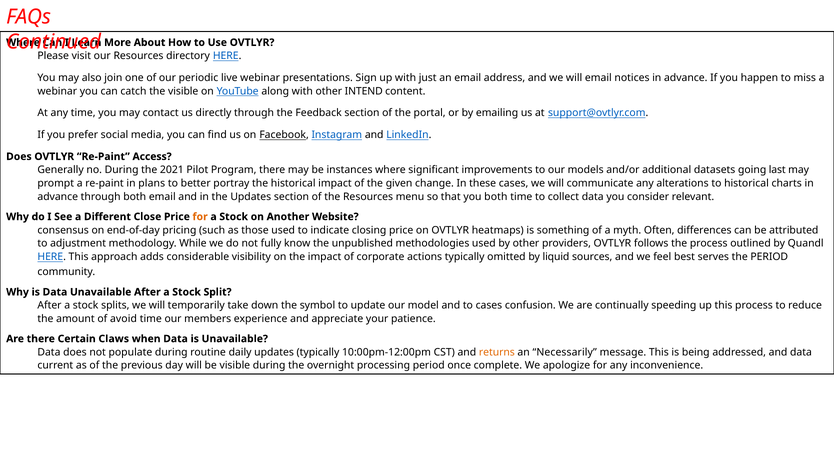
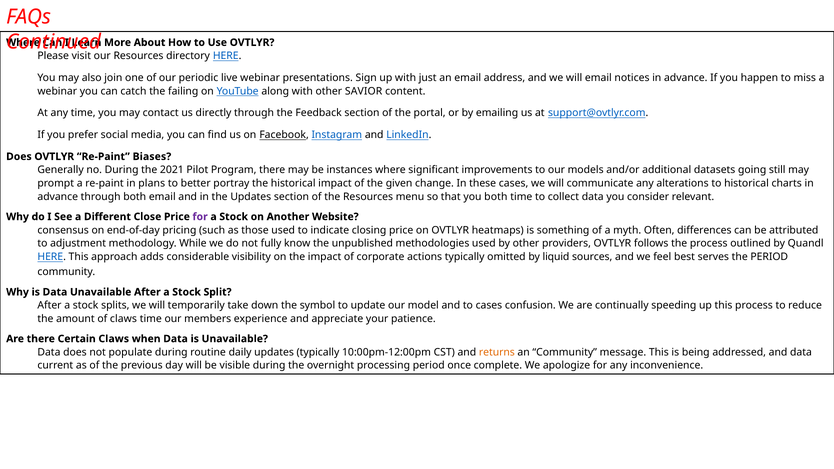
the visible: visible -> failing
INTEND: INTEND -> SAVIOR
Access: Access -> Biases
last: last -> still
for at (200, 217) colour: orange -> purple
of avoid: avoid -> claws
an Necessarily: Necessarily -> Community
